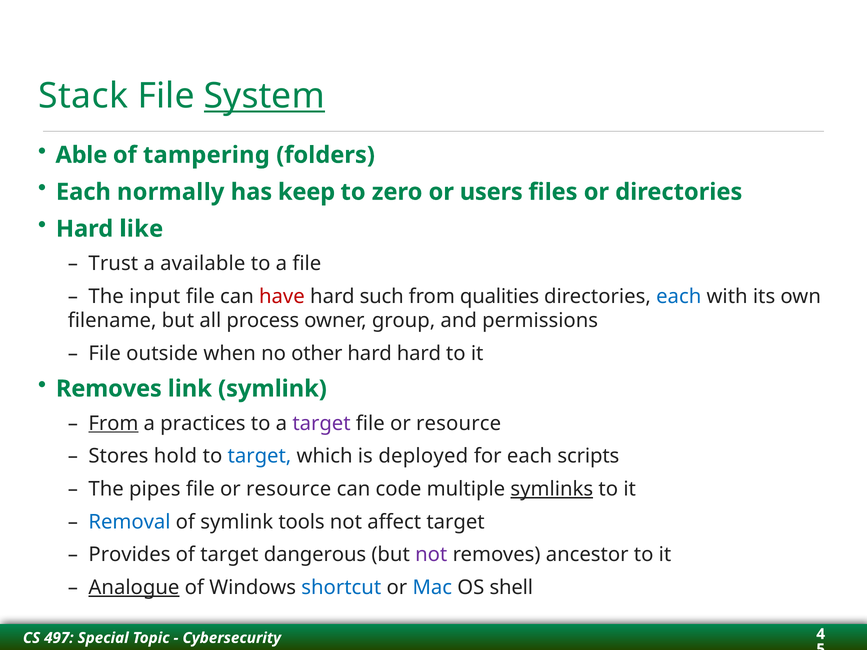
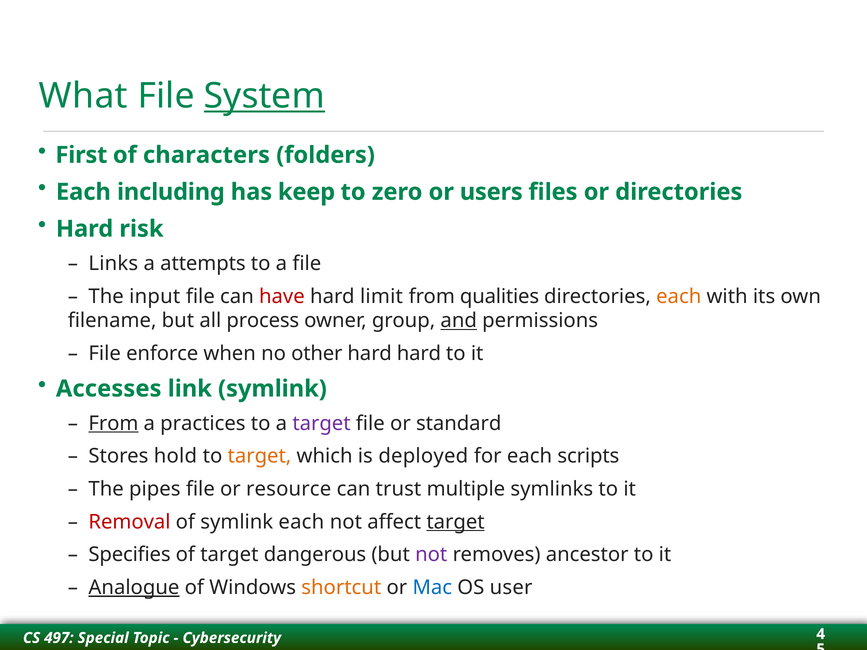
Stack: Stack -> What
Able: Able -> First
tampering: tampering -> characters
normally: normally -> including
like: like -> risk
Trust: Trust -> Links
available: available -> attempts
such: such -> limit
each at (679, 296) colour: blue -> orange
and underline: none -> present
outside: outside -> enforce
Removes at (109, 389): Removes -> Accesses
resource at (459, 424): resource -> standard
target at (259, 456) colour: blue -> orange
code: code -> trust
symlinks underline: present -> none
Removal colour: blue -> red
symlink tools: tools -> each
target at (456, 522) underline: none -> present
Provides: Provides -> Specifies
shortcut colour: blue -> orange
shell: shell -> user
